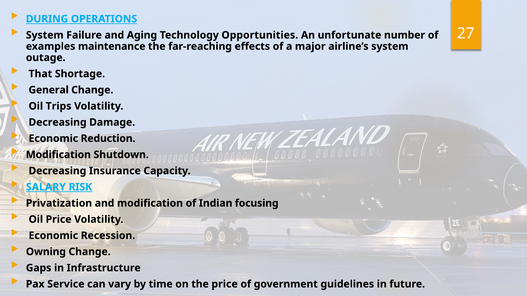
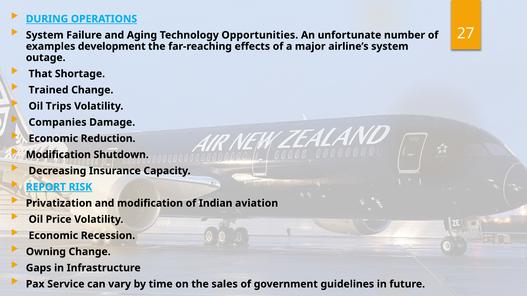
maintenance: maintenance -> development
General: General -> Trained
Decreasing at (58, 122): Decreasing -> Companies
SALARY: SALARY -> REPORT
focusing: focusing -> aviation
the price: price -> sales
